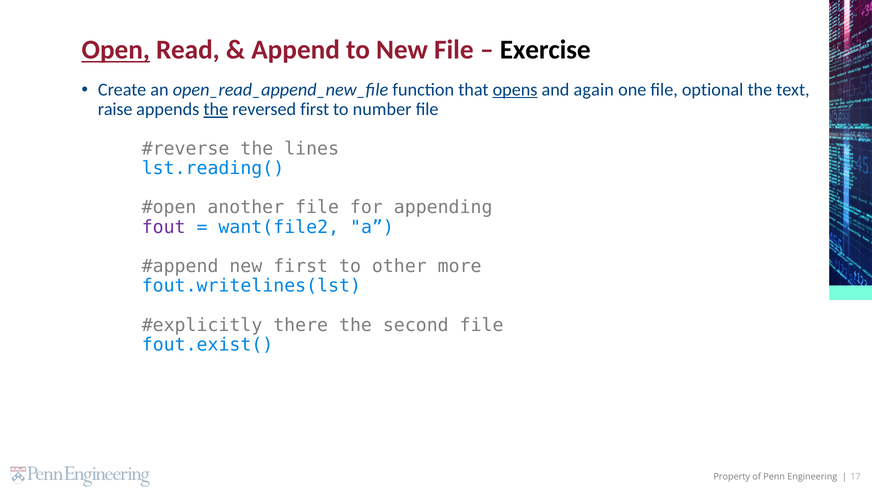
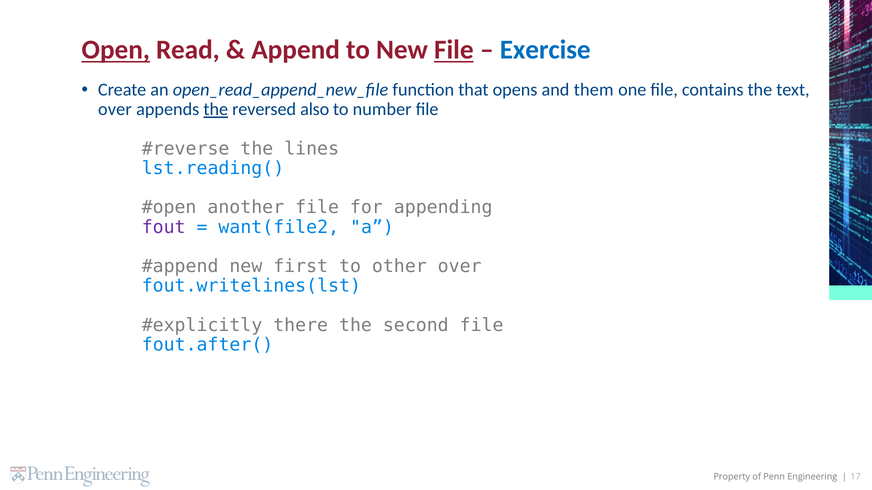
File at (454, 50) underline: none -> present
Exercise colour: black -> blue
opens underline: present -> none
again: again -> them
optional: optional -> contains
raise at (115, 110): raise -> over
reversed first: first -> also
other more: more -> over
fout.exist(: fout.exist( -> fout.after(
